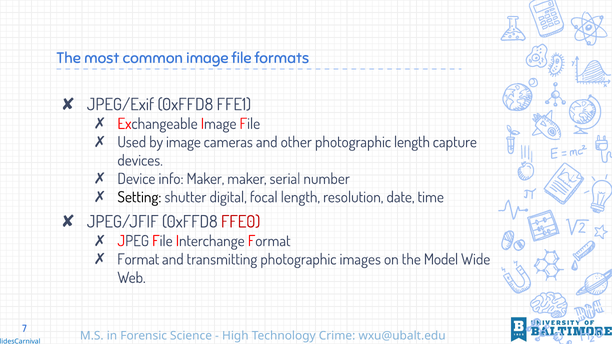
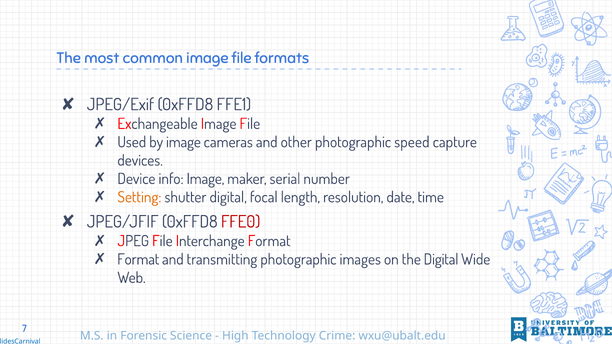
photographic length: length -> speed
info Maker: Maker -> Image
Setting colour: black -> orange
the Model: Model -> Digital
